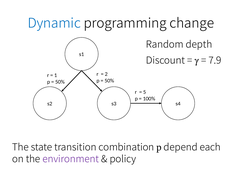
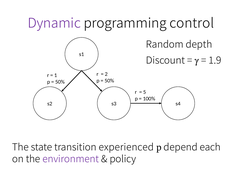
Dynamic colour: blue -> purple
change: change -> control
7.9: 7.9 -> 1.9
combination: combination -> experienced
